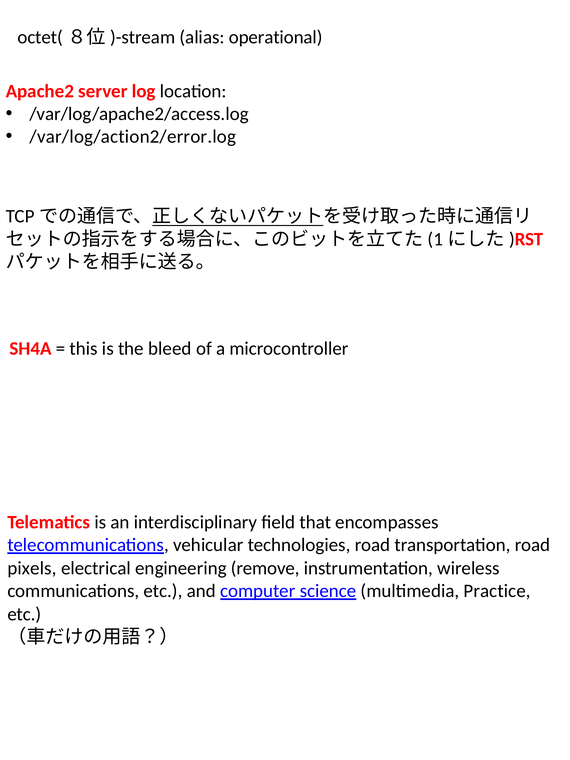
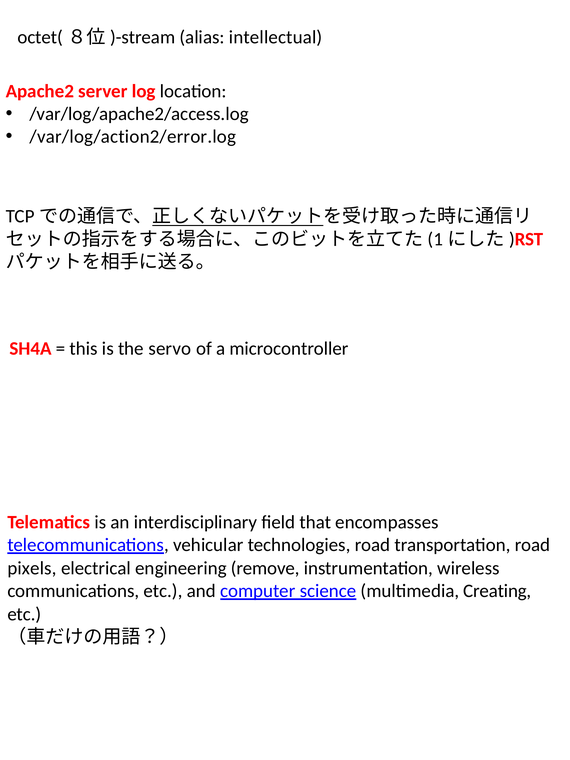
operational: operational -> intellectual
bleed: bleed -> servo
Practice: Practice -> Creating
